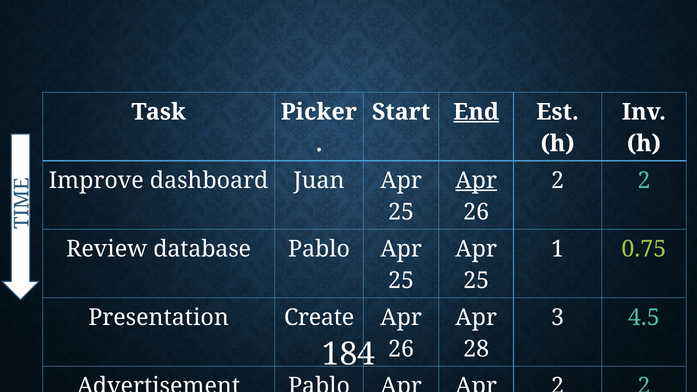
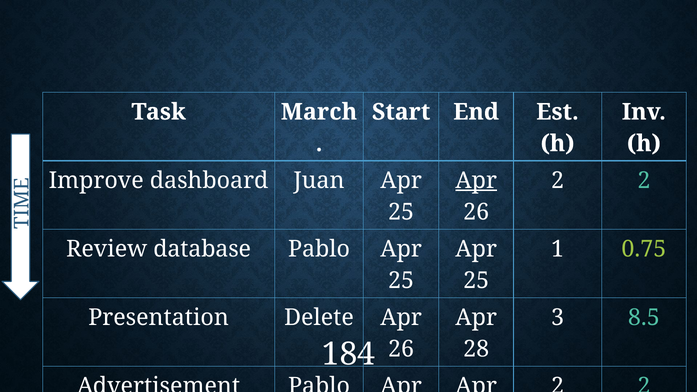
Picker: Picker -> March
End underline: present -> none
Create: Create -> Delete
4.5: 4.5 -> 8.5
